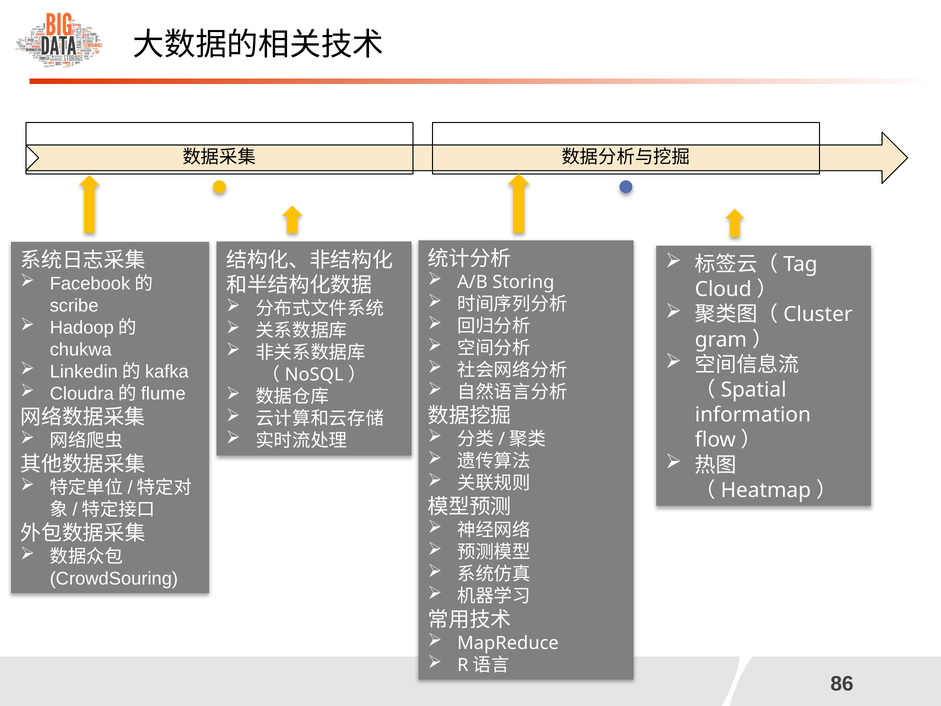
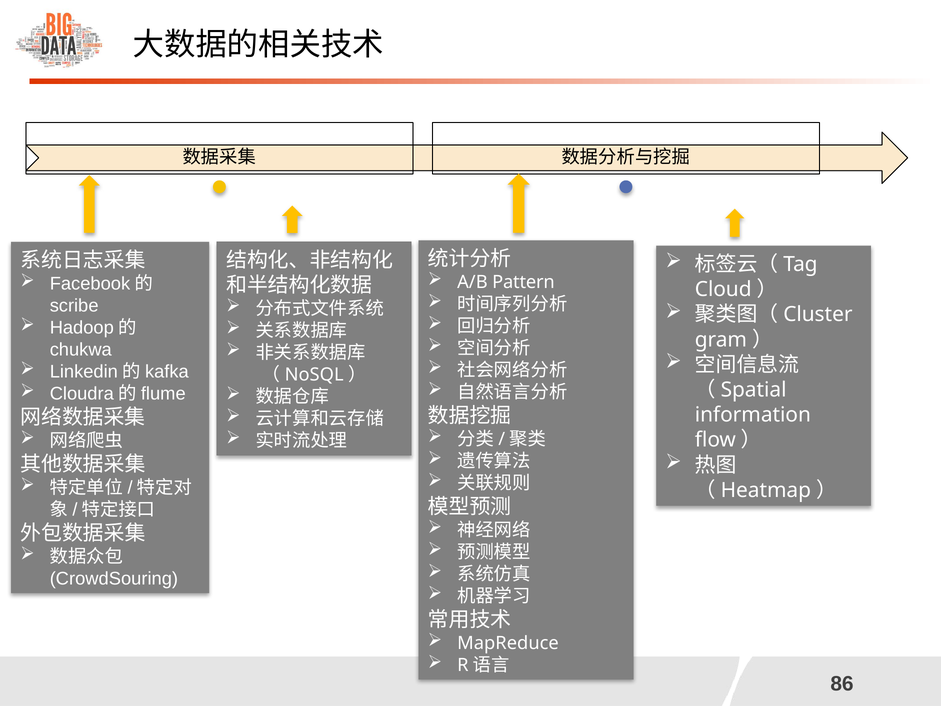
Storing: Storing -> Pattern
